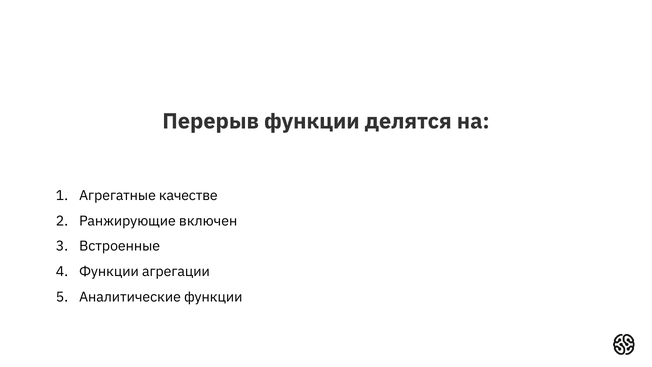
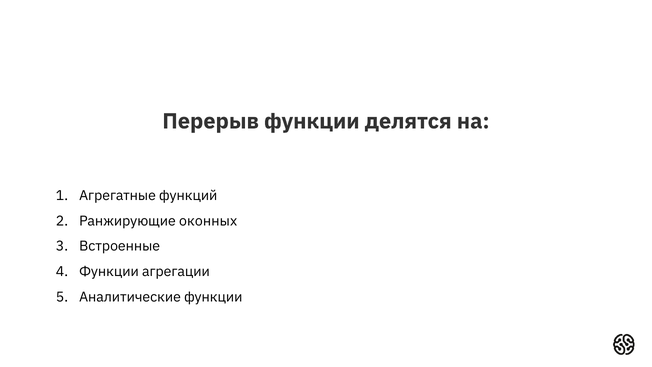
качестве: качестве -> функций
включен: включен -> оконных
